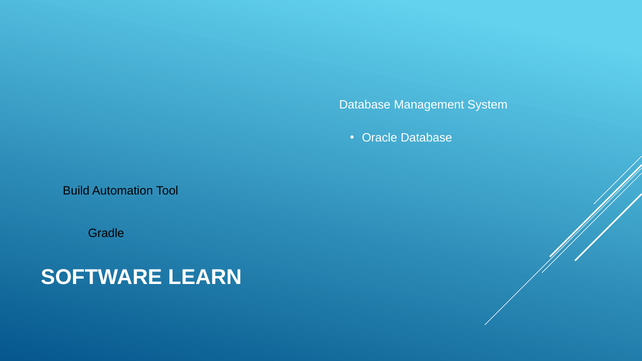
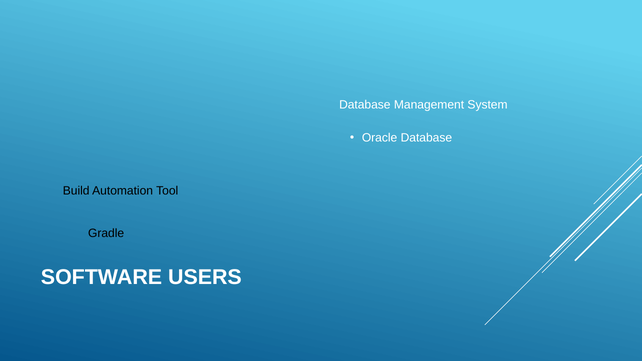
LEARN: LEARN -> USERS
